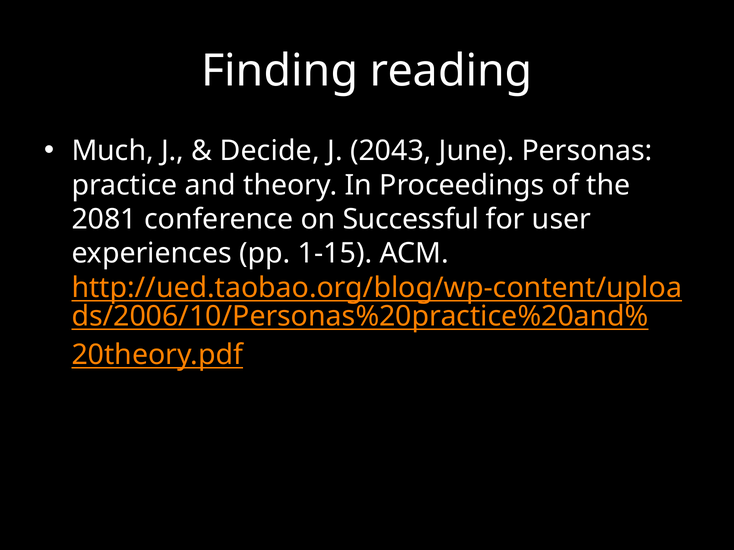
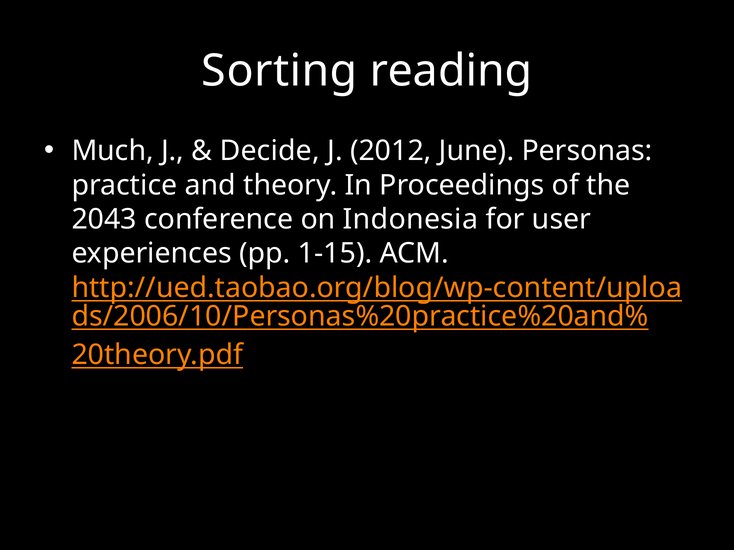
Finding: Finding -> Sorting
2043: 2043 -> 2012
2081: 2081 -> 2043
Successful: Successful -> Indonesia
